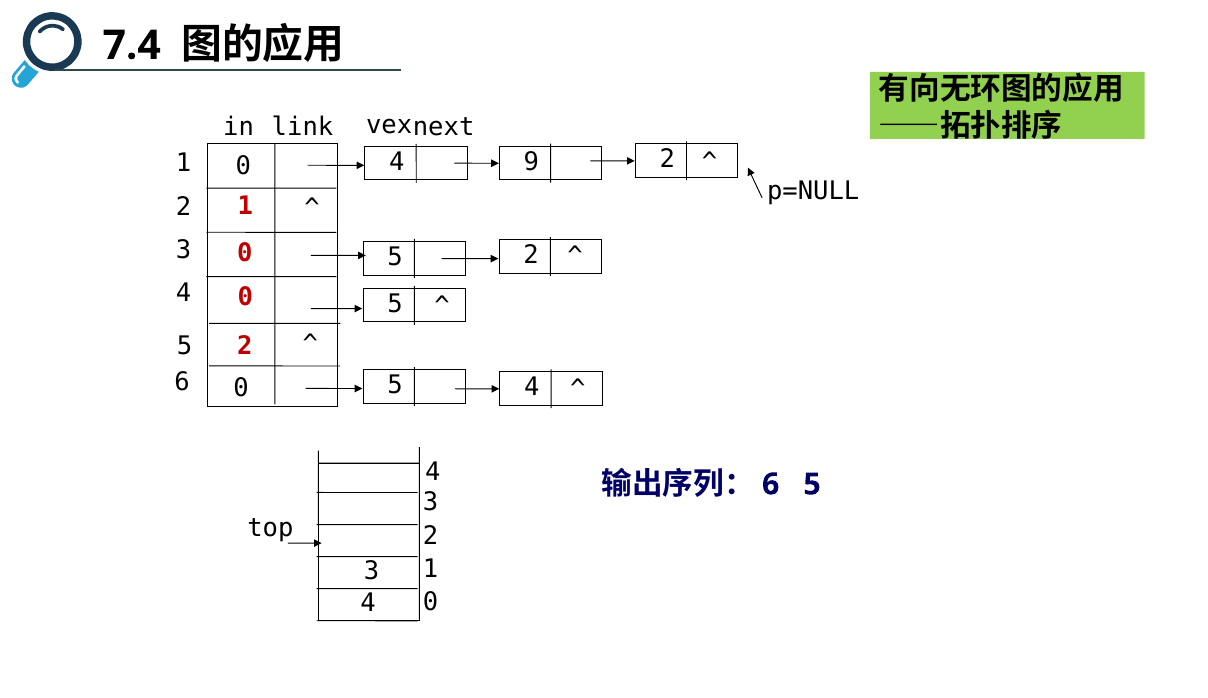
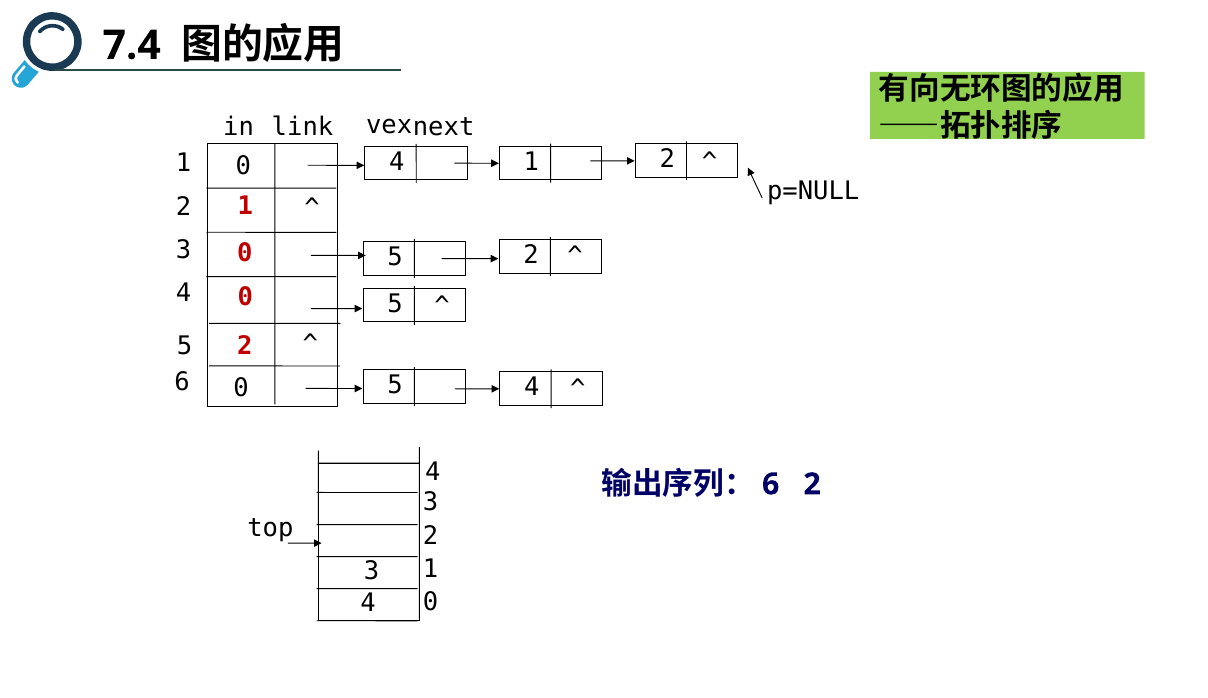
4 9: 9 -> 1
6 5: 5 -> 2
